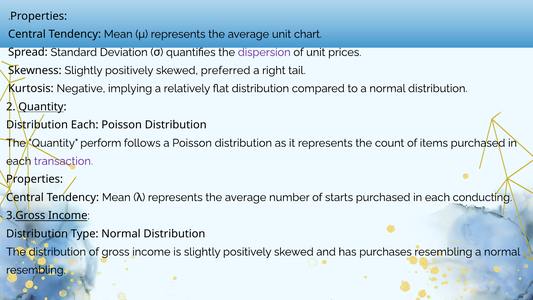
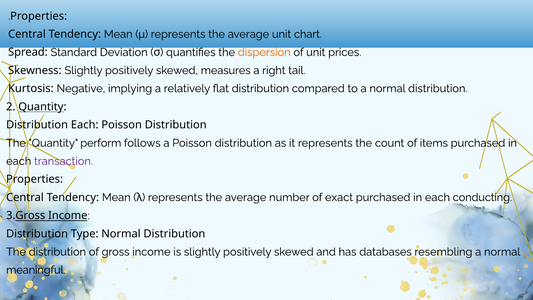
dispersion colour: purple -> orange
preferred: preferred -> measures
starts: starts -> exact
purchases: purchases -> databases
resembling at (36, 270): resembling -> meaningful
